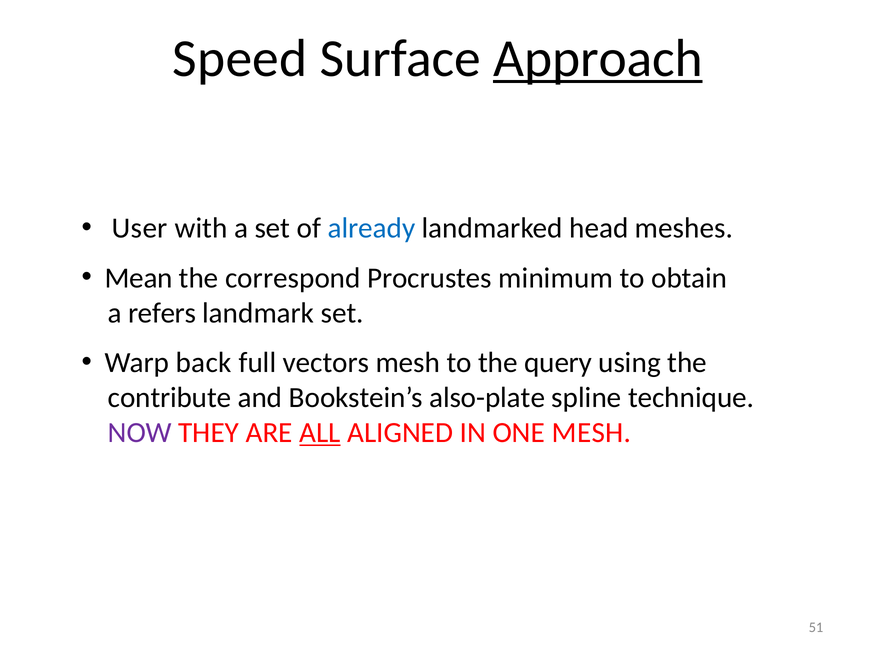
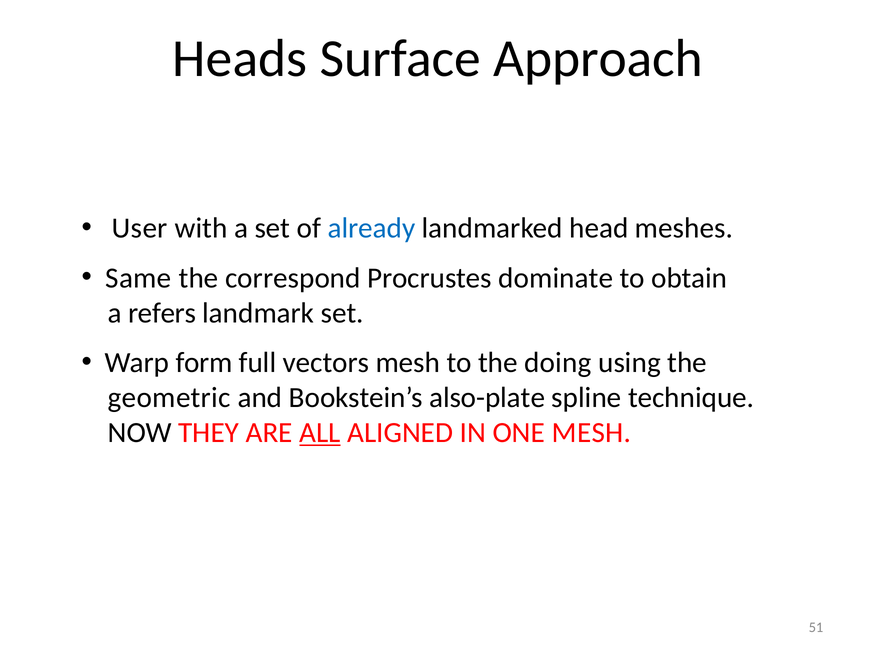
Speed: Speed -> Heads
Approach underline: present -> none
Mean: Mean -> Same
minimum: minimum -> dominate
back: back -> form
query: query -> doing
contribute: contribute -> geometric
NOW colour: purple -> black
